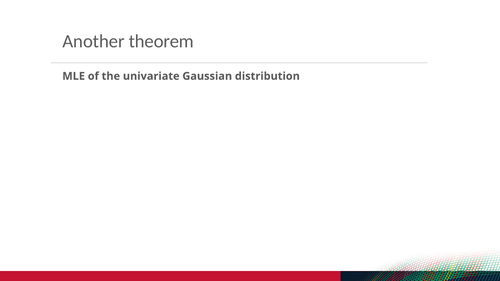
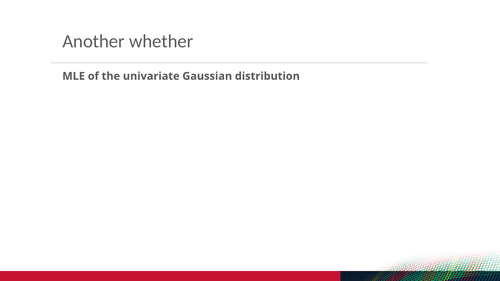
theorem: theorem -> whether
